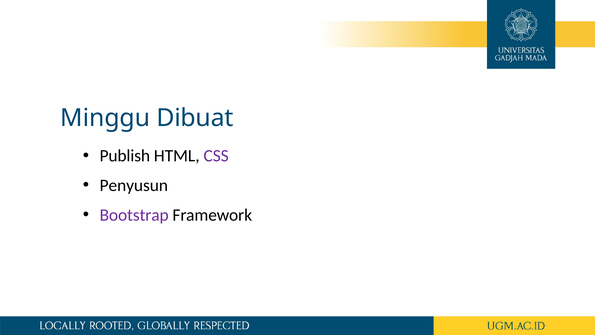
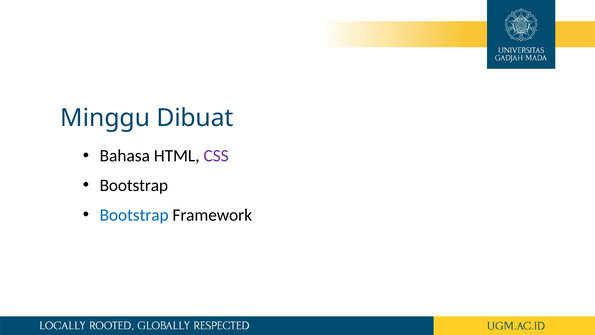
Publish: Publish -> Bahasa
Penyusun at (134, 185): Penyusun -> Bootstrap
Bootstrap at (134, 215) colour: purple -> blue
